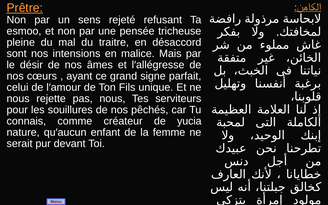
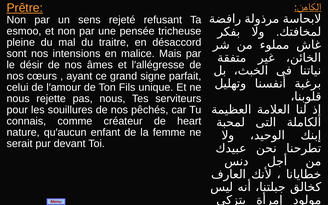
yucia: yucia -> heart
